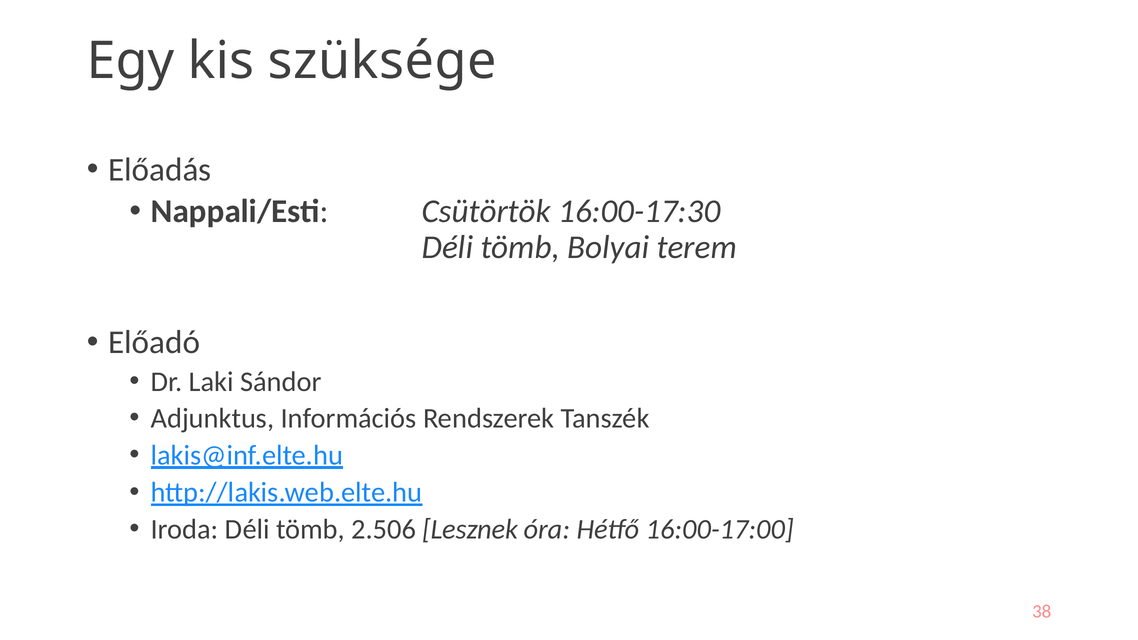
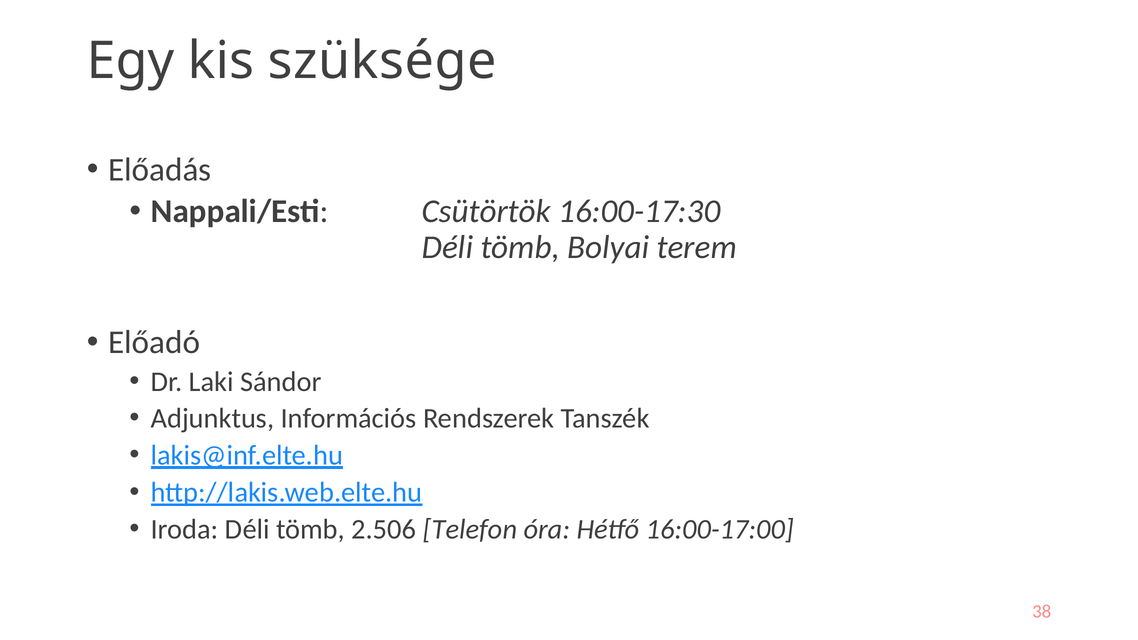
Lesznek: Lesznek -> Telefon
